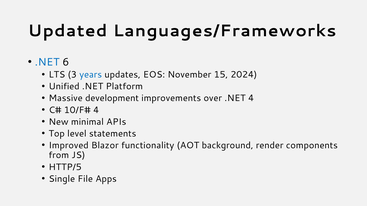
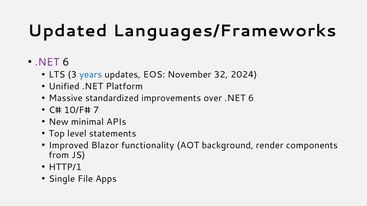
.NET at (47, 62) colour: blue -> purple
15: 15 -> 32
development: development -> standardized
over .NET 4: 4 -> 6
4 at (96, 110): 4 -> 7
HTTP/5: HTTP/5 -> HTTP/1
